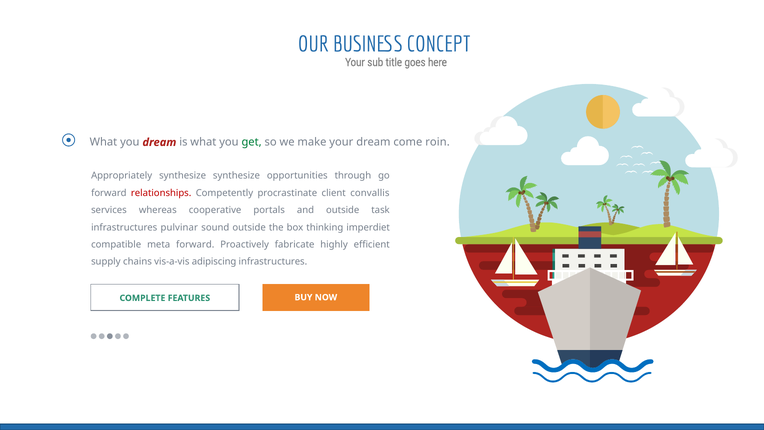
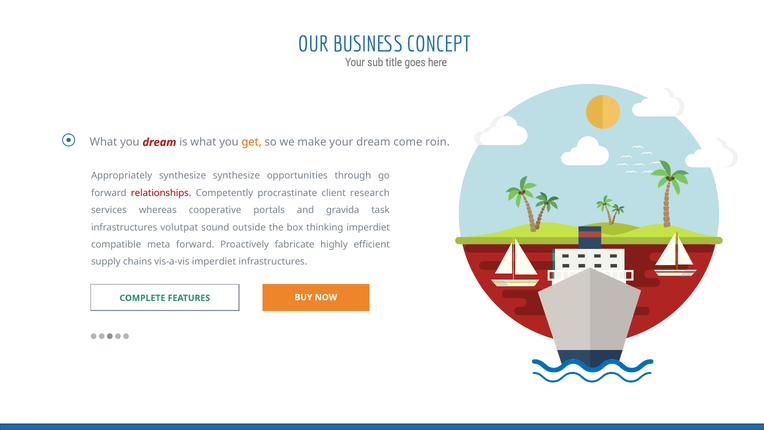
get colour: green -> orange
convallis: convallis -> research
and outside: outside -> gravida
pulvinar: pulvinar -> volutpat
vis-a-vis adipiscing: adipiscing -> imperdiet
